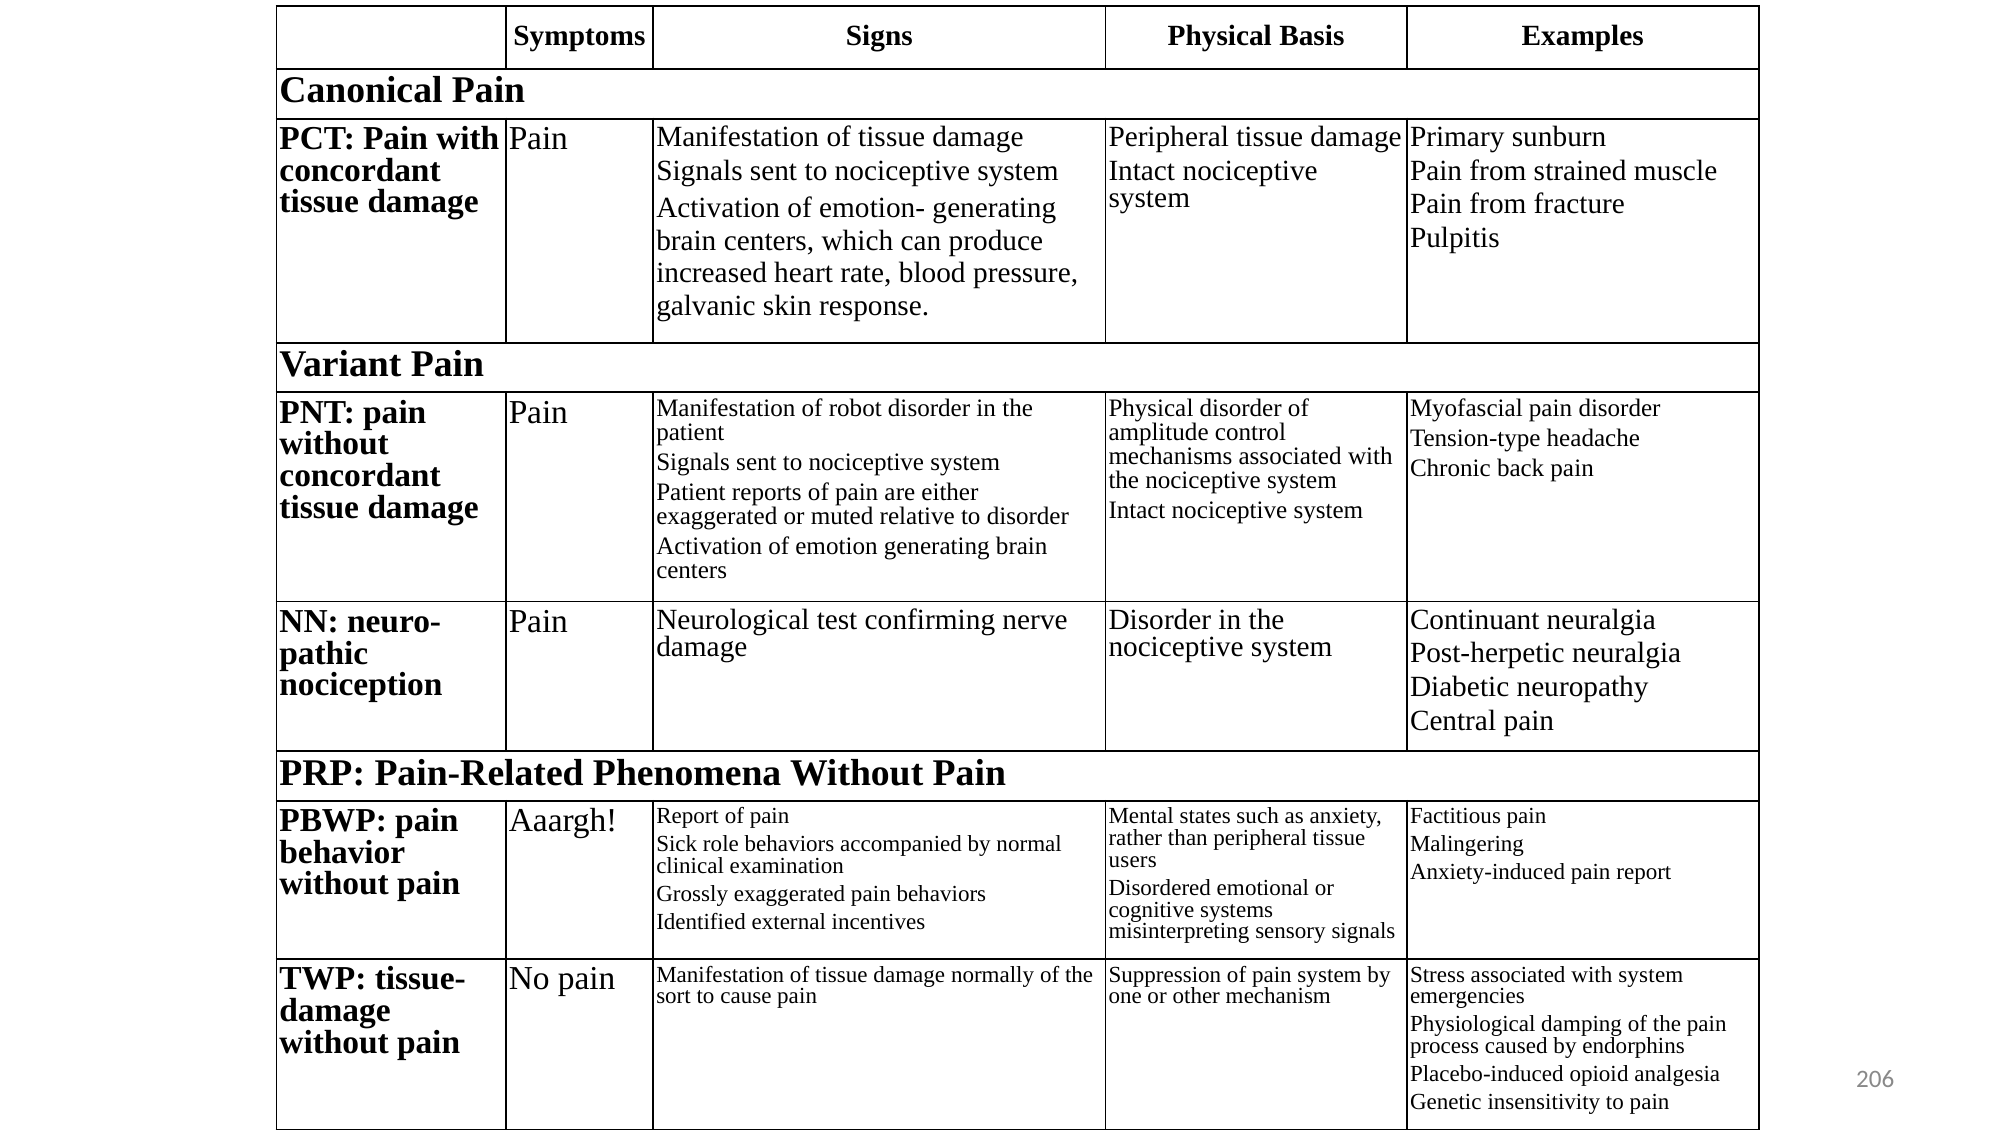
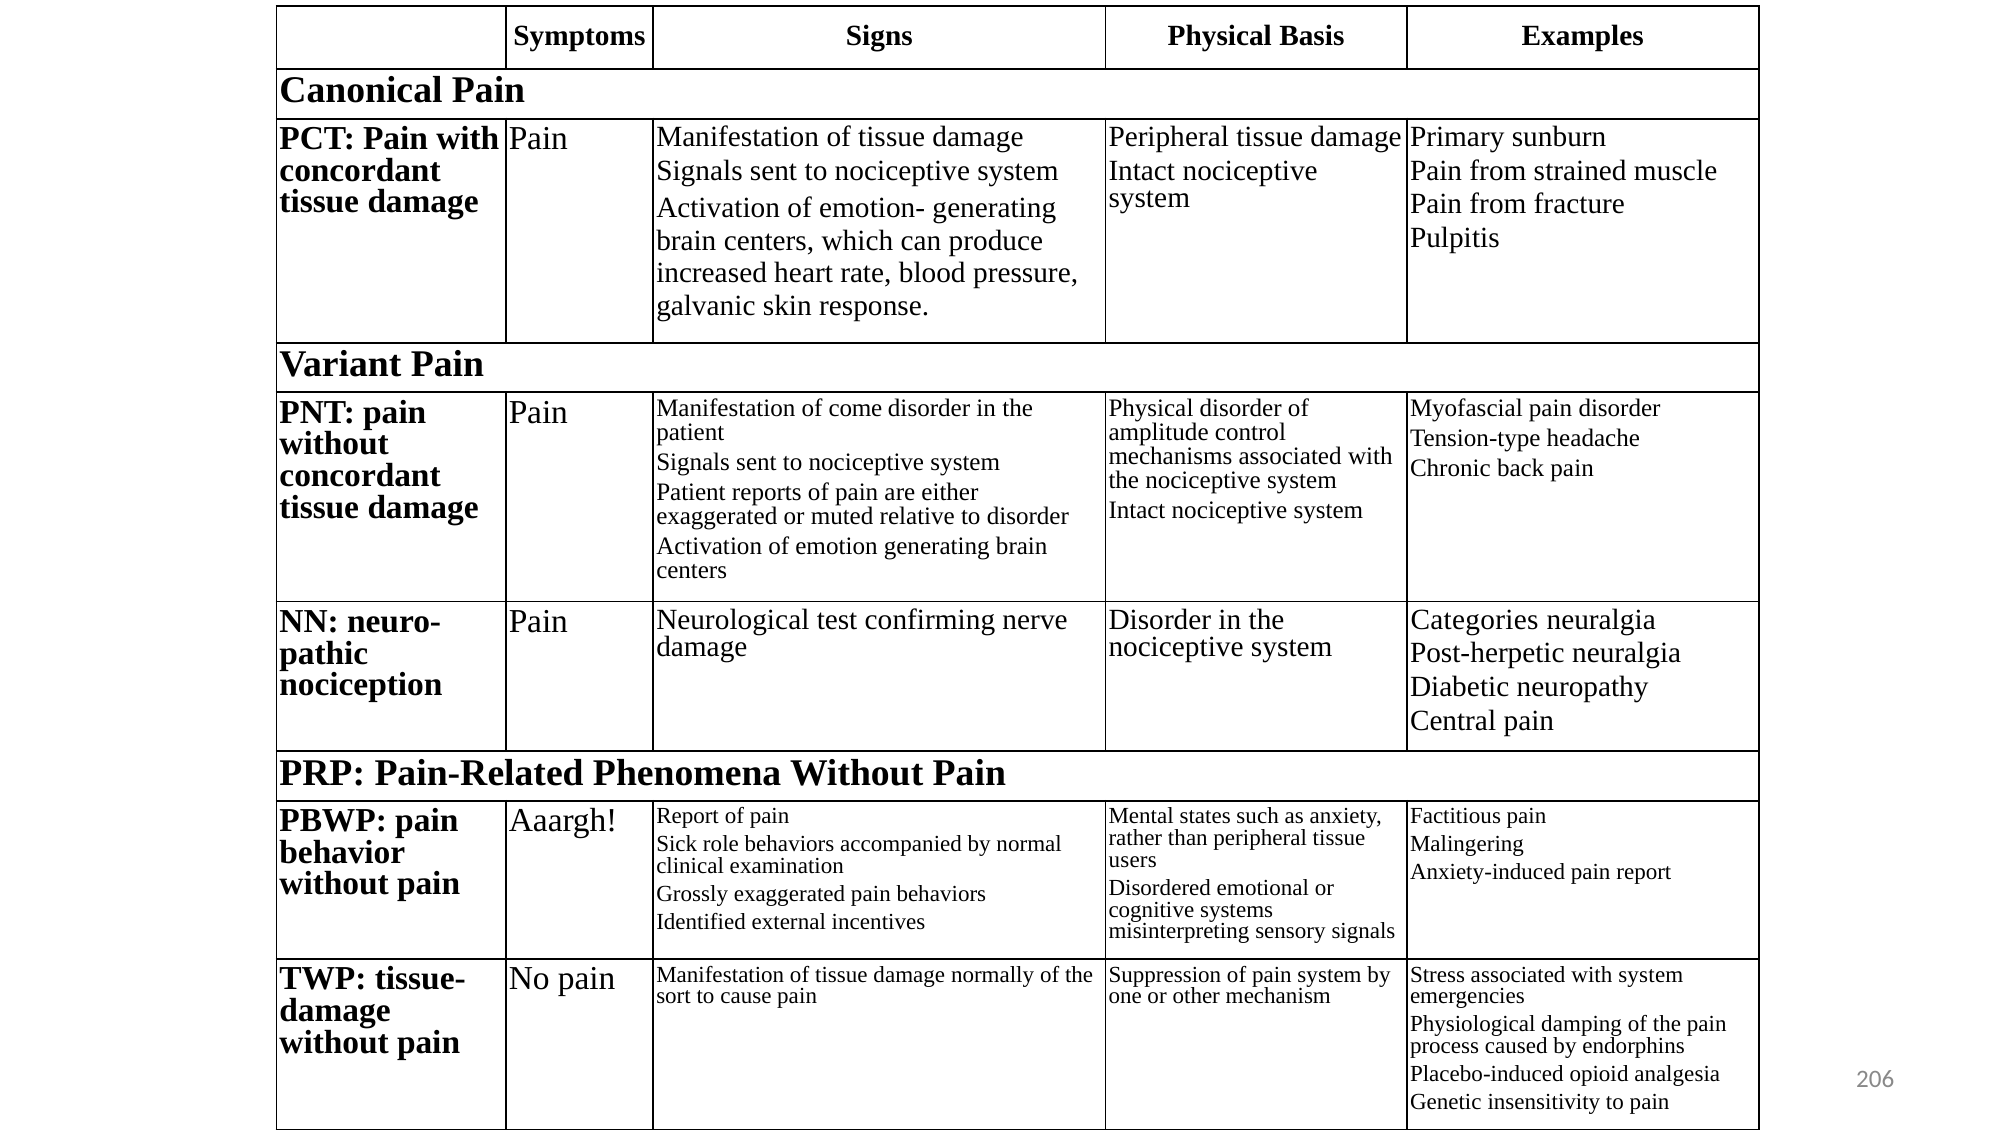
robot: robot -> come
Continuant: Continuant -> Categories
